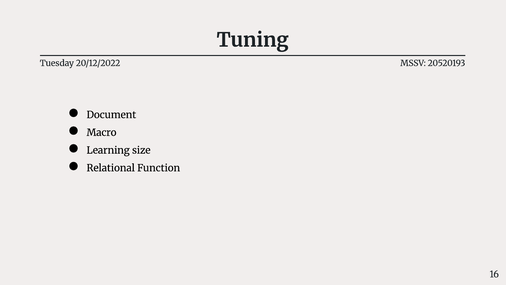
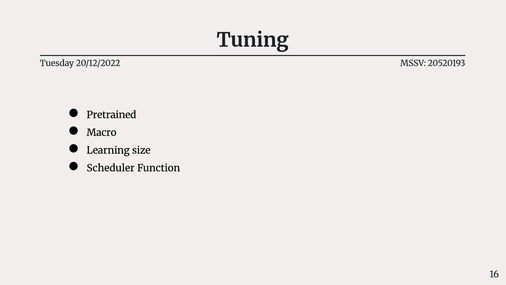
Document: Document -> Pretrained
Relational: Relational -> Scheduler
